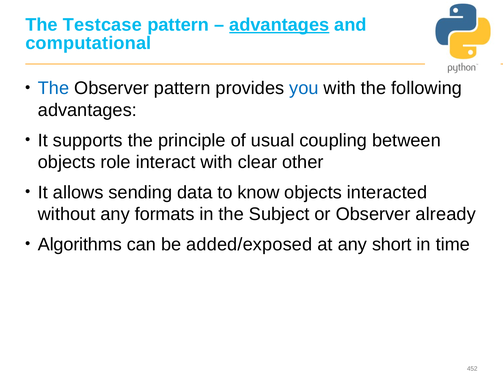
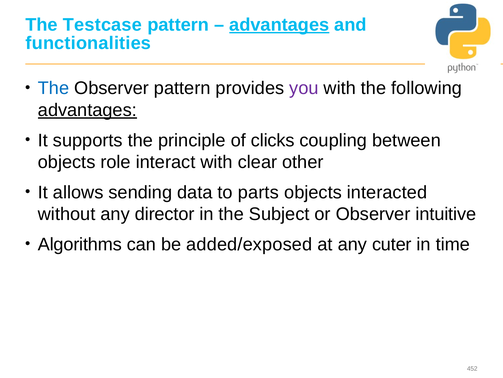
computational: computational -> functionalities
you colour: blue -> purple
advantages at (87, 110) underline: none -> present
usual: usual -> clicks
know: know -> parts
formats: formats -> director
already: already -> intuitive
short: short -> cuter
